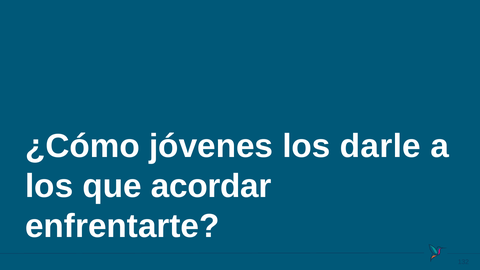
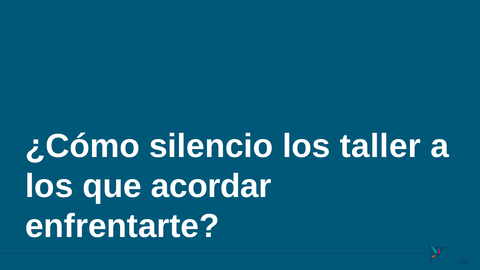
jóvenes: jóvenes -> silencio
darle: darle -> taller
